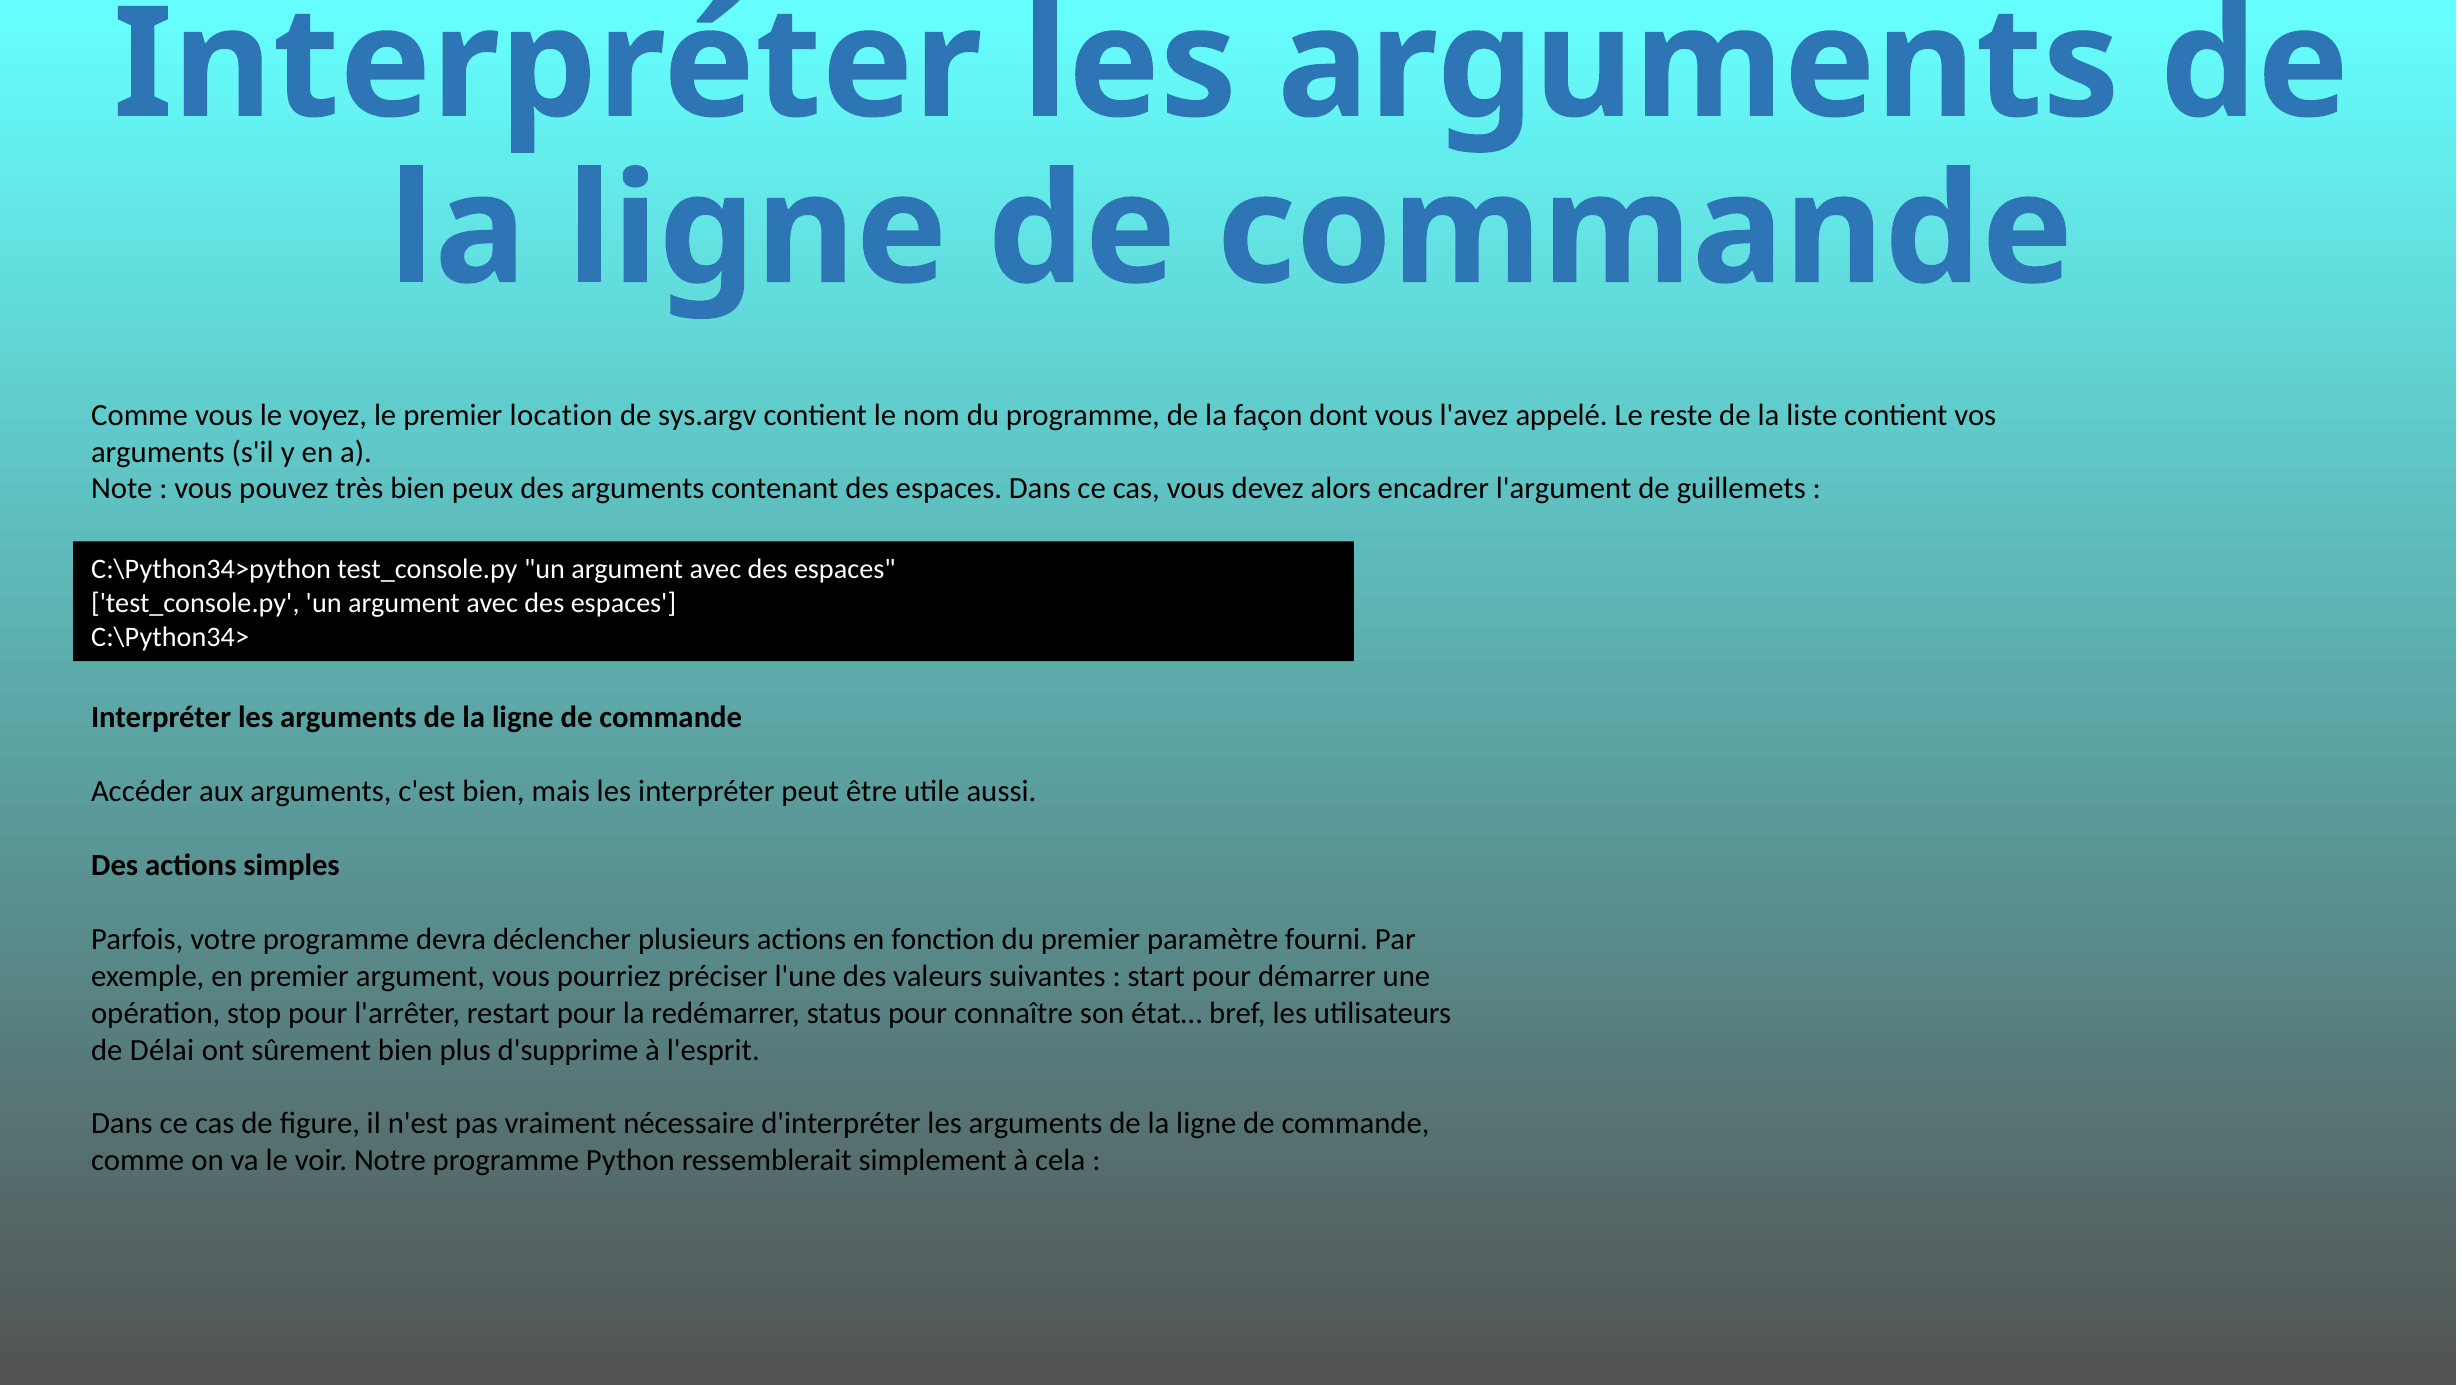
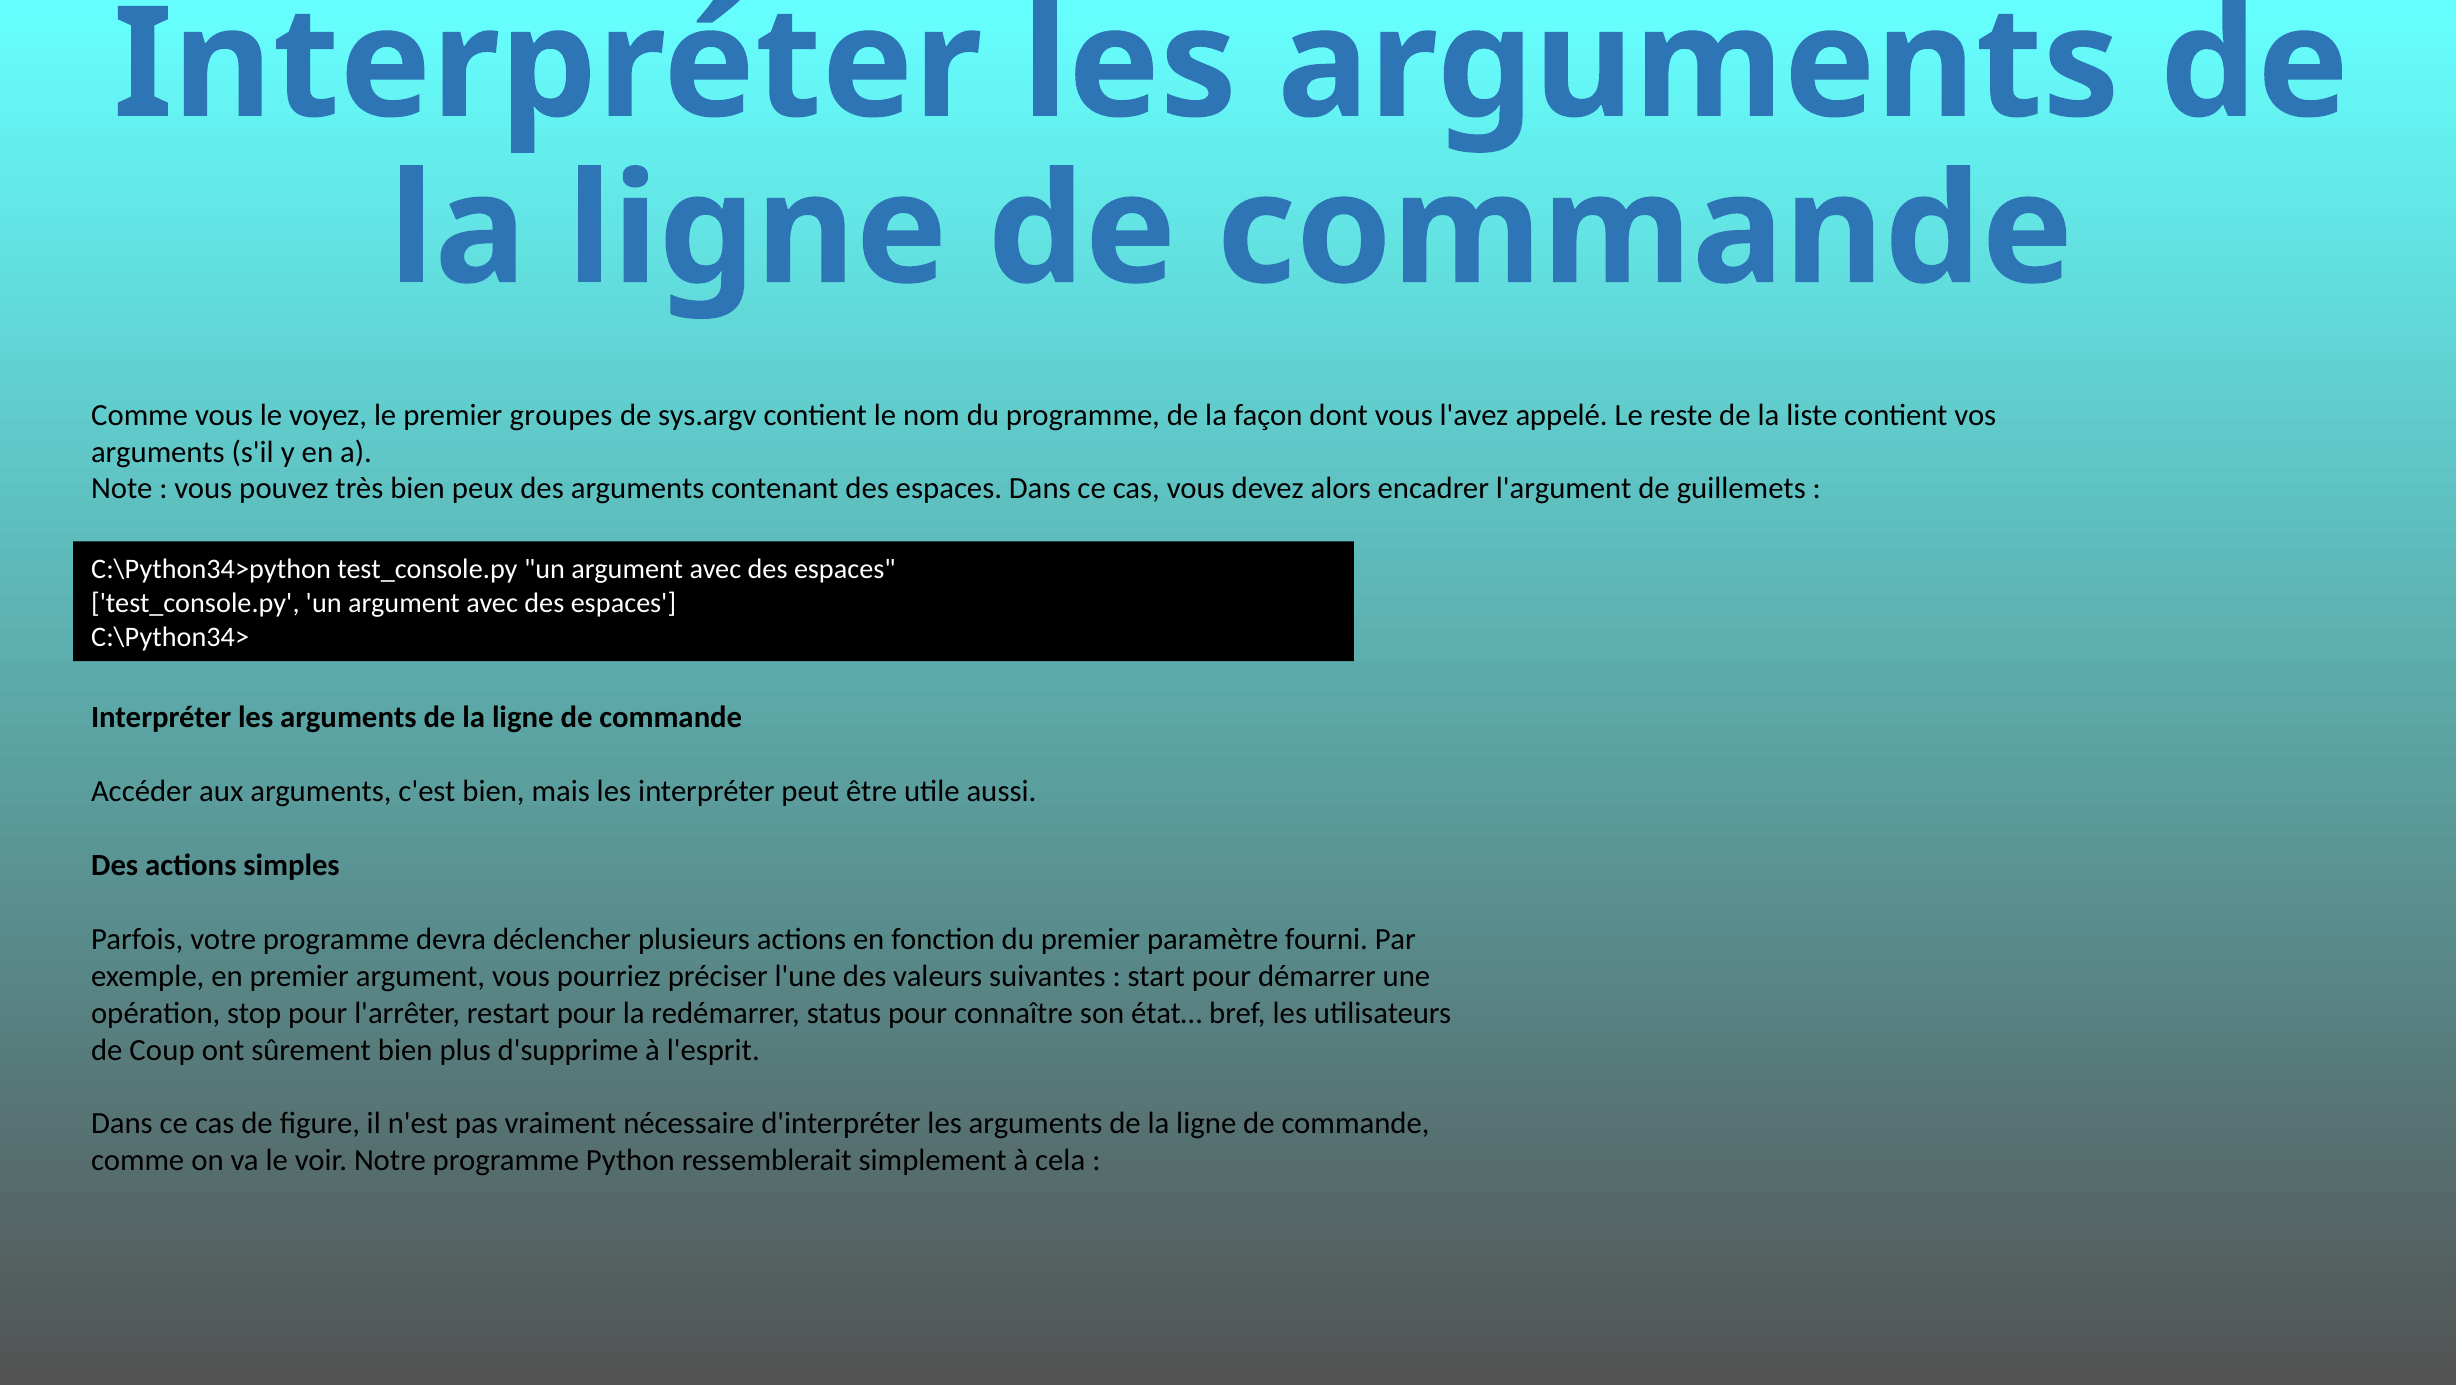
location: location -> groupes
Délai: Délai -> Coup
